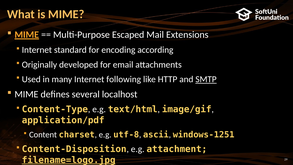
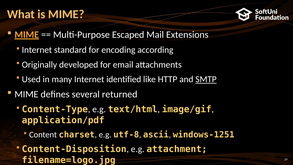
following: following -> identified
localhost: localhost -> returned
filename=logo.jpg underline: present -> none
